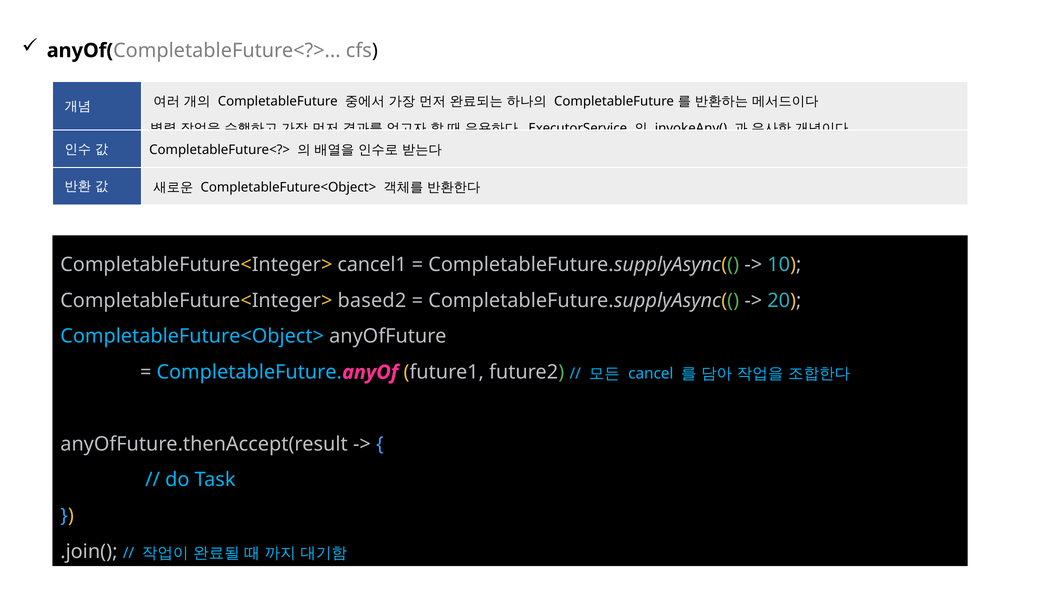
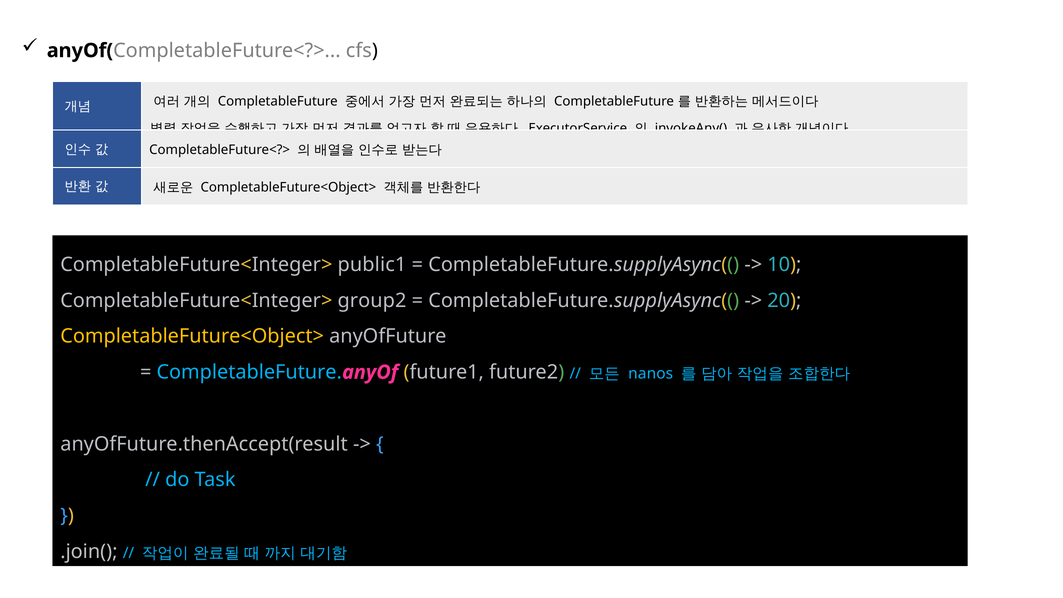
cancel1: cancel1 -> public1
based2: based2 -> group2
CompletableFuture<Object> at (192, 336) colour: light blue -> yellow
cancel: cancel -> nanos
